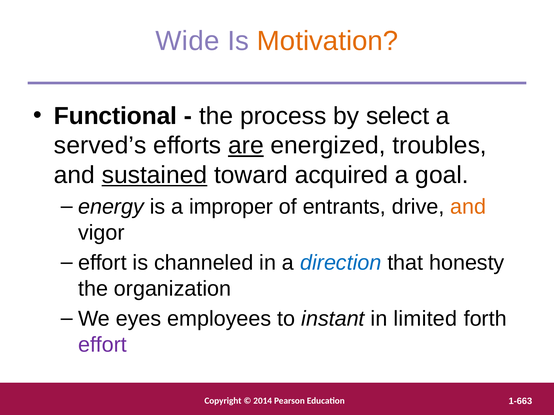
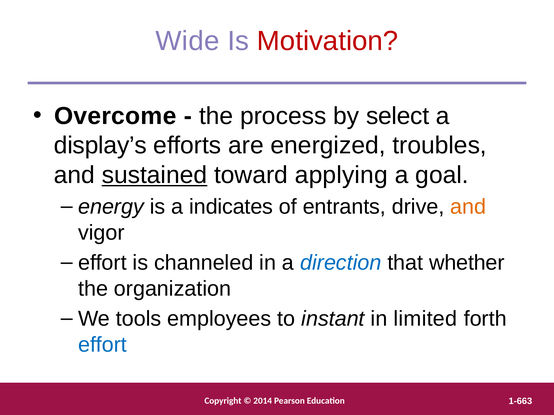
Motivation colour: orange -> red
Functional: Functional -> Overcome
served’s: served’s -> display’s
are underline: present -> none
acquired: acquired -> applying
improper: improper -> indicates
honesty: honesty -> whether
eyes: eyes -> tools
effort at (102, 345) colour: purple -> blue
